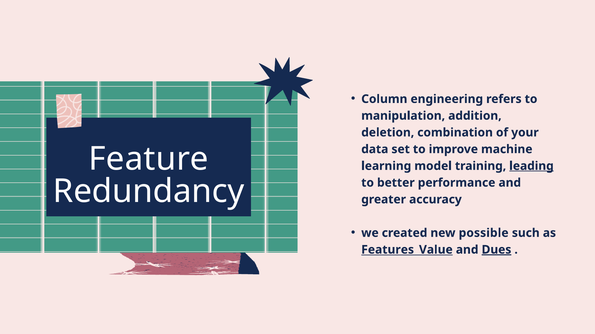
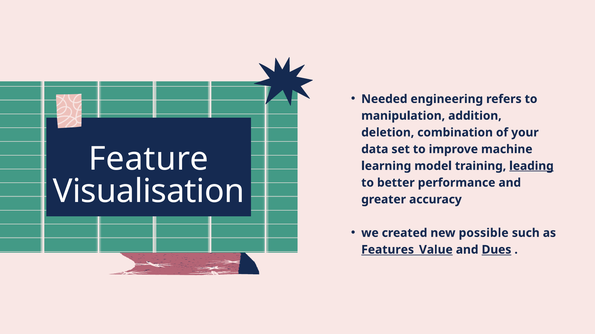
Column: Column -> Needed
Redundancy: Redundancy -> Visualisation
Dues underline: present -> none
